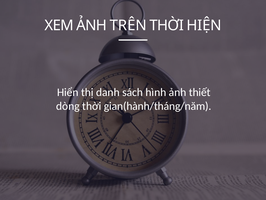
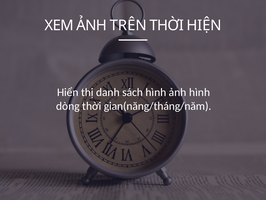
ảnh thiết: thiết -> hình
gian(hành/tháng/năm: gian(hành/tháng/năm -> gian(năng/tháng/năm
